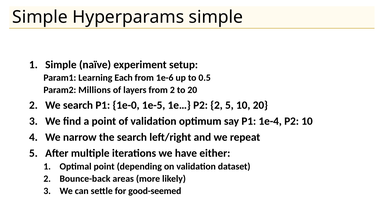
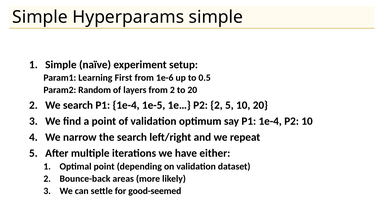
Each: Each -> First
Millions: Millions -> Random
search P1 1e-0: 1e-0 -> 1e-4
